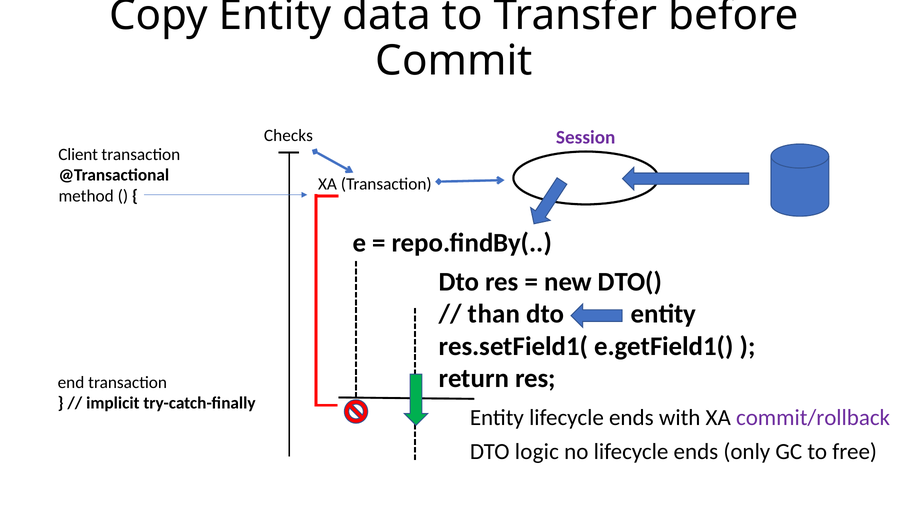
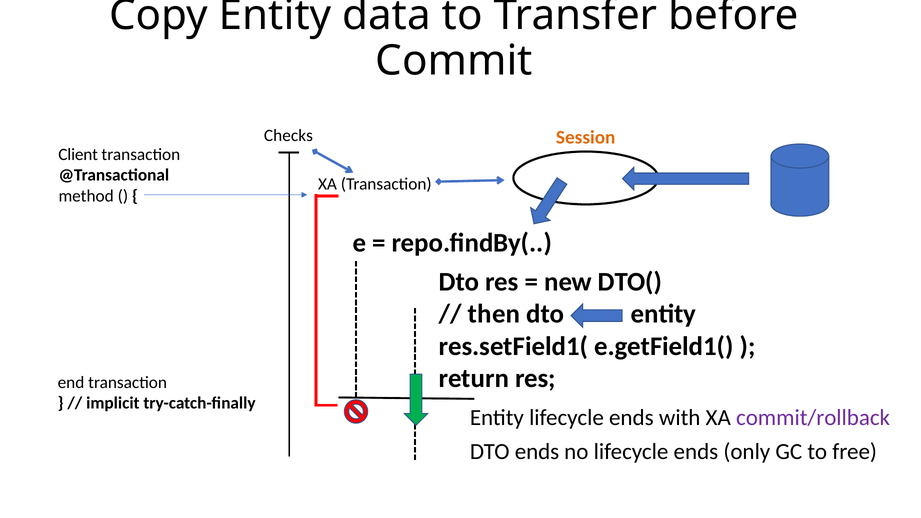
Session colour: purple -> orange
than: than -> then
DTO logic: logic -> ends
